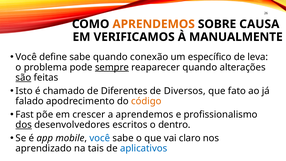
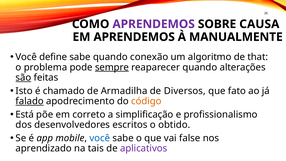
APRENDEMOS at (154, 24) colour: orange -> purple
EM VERIFICAMOS: VERIFICAMOS -> APRENDEMOS
específico: específico -> algoritmo
leva: leva -> that
Diferentes: Diferentes -> Armadilha
falado underline: none -> present
Fast: Fast -> Está
crescer: crescer -> correto
a aprendemos: aprendemos -> simplificação
dos underline: present -> none
dentro: dentro -> obtido
claro: claro -> false
aplicativos colour: blue -> purple
